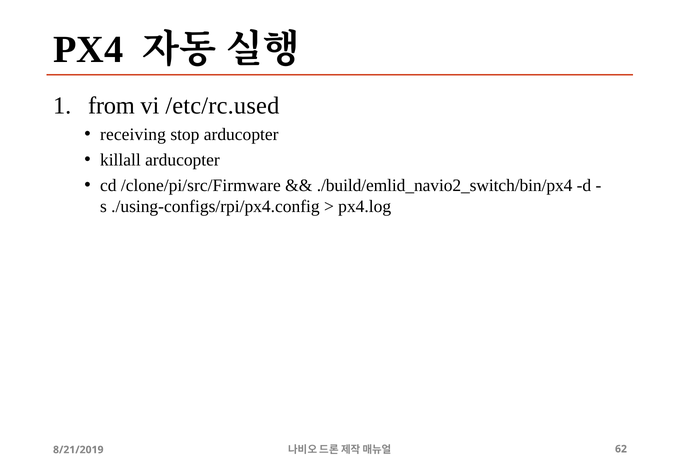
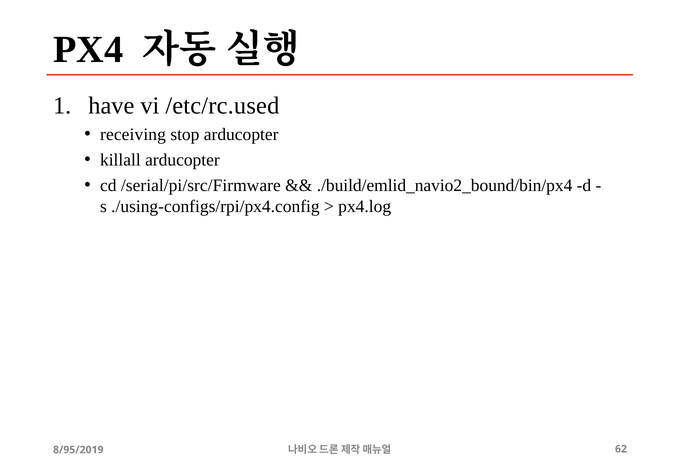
from: from -> have
/clone/pi/src/Firmware: /clone/pi/src/Firmware -> /serial/pi/src/Firmware
./build/emlid_navio2_switch/bin/px4: ./build/emlid_navio2_switch/bin/px4 -> ./build/emlid_navio2_bound/bin/px4
8/21/2019: 8/21/2019 -> 8/95/2019
